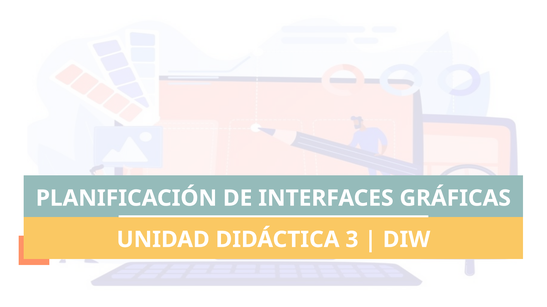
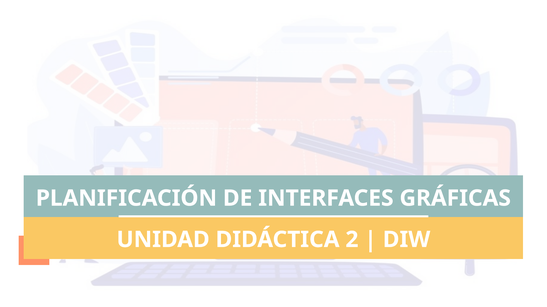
3: 3 -> 2
